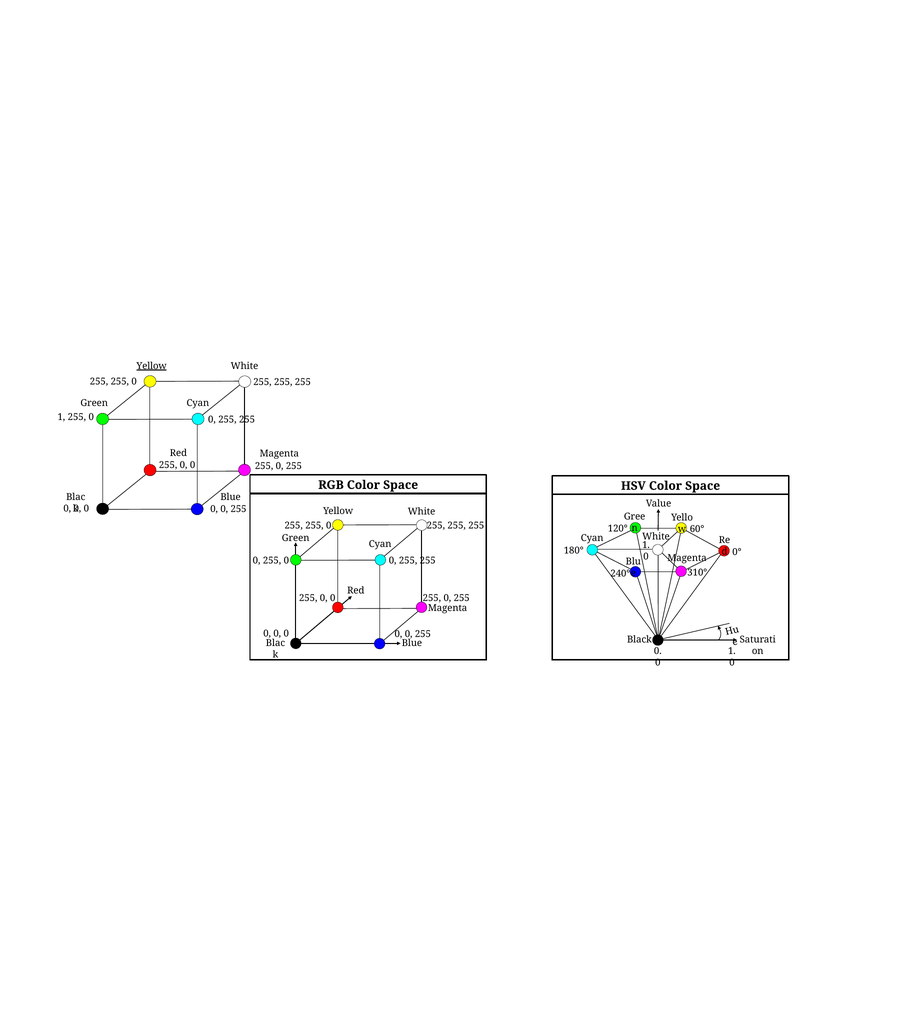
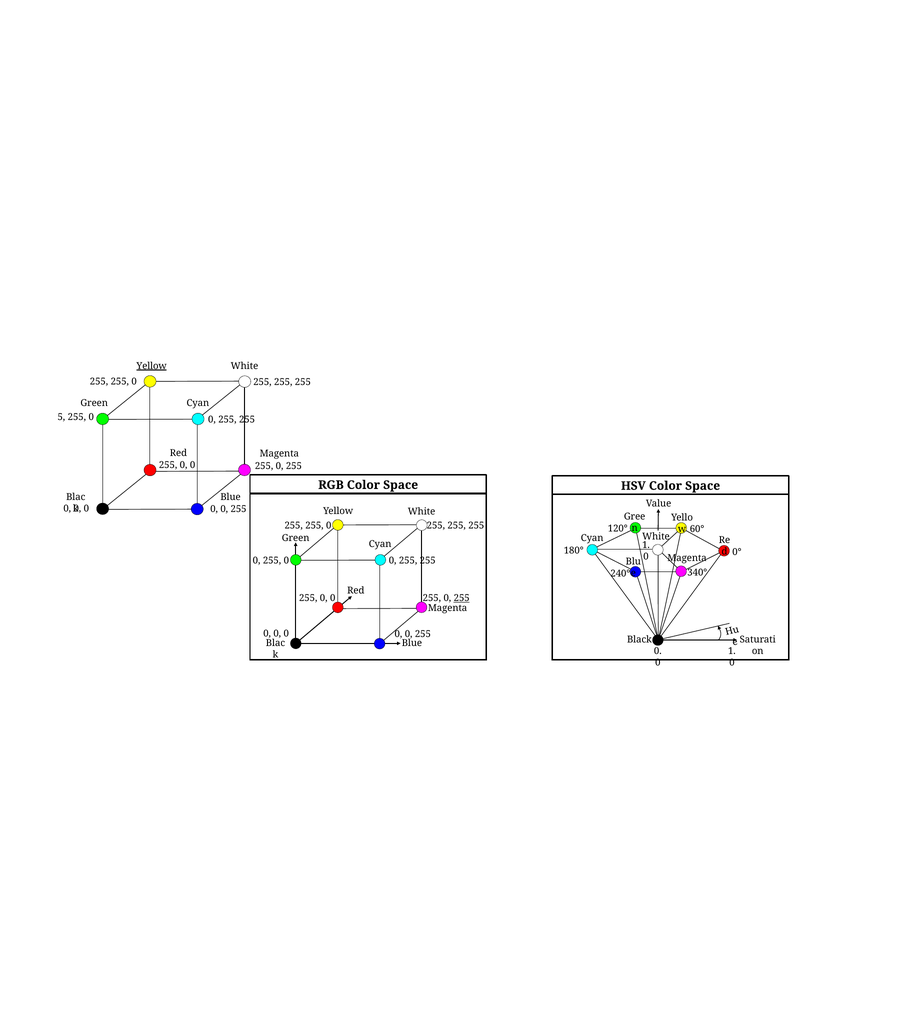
1 at (61, 417): 1 -> 5
310°: 310° -> 340°
255 at (462, 598) underline: none -> present
